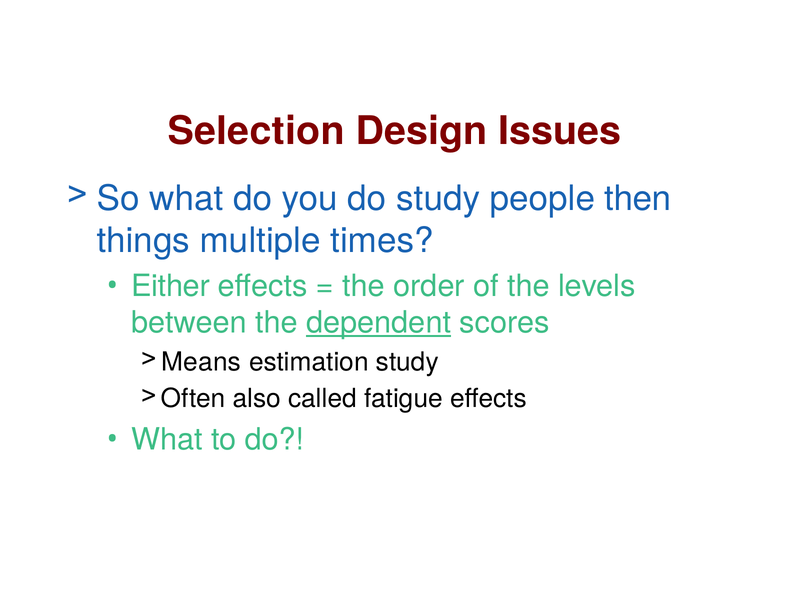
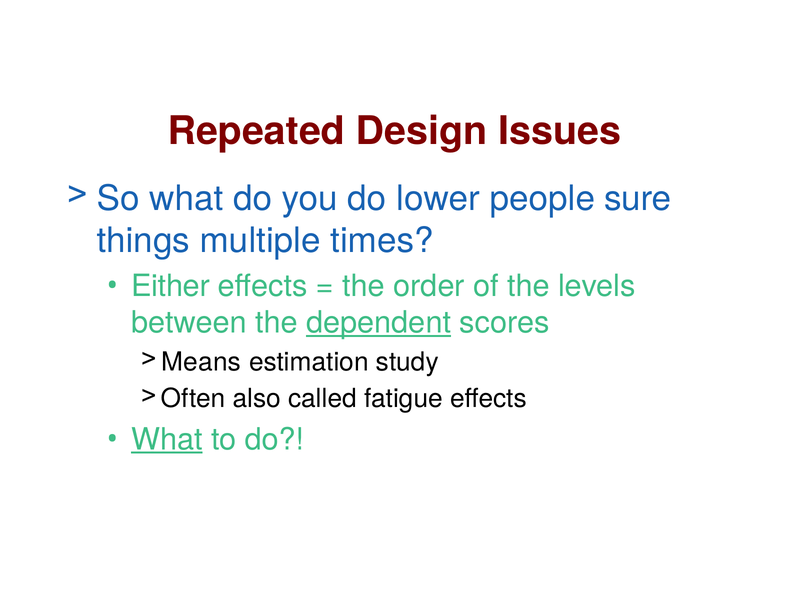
Selection: Selection -> Repeated
do study: study -> lower
then: then -> sure
What at (167, 439) underline: none -> present
